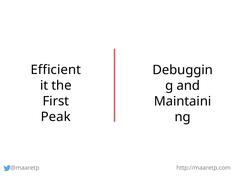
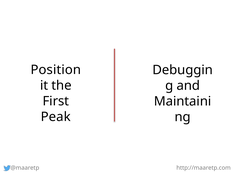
Efficient: Efficient -> Position
